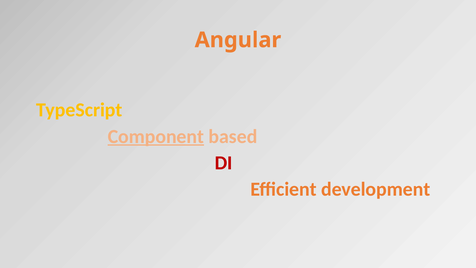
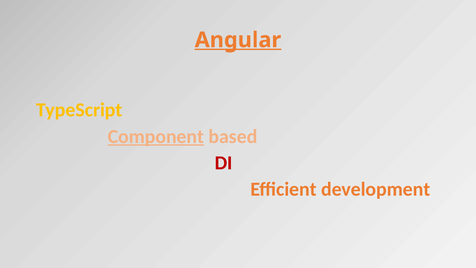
Angular underline: none -> present
